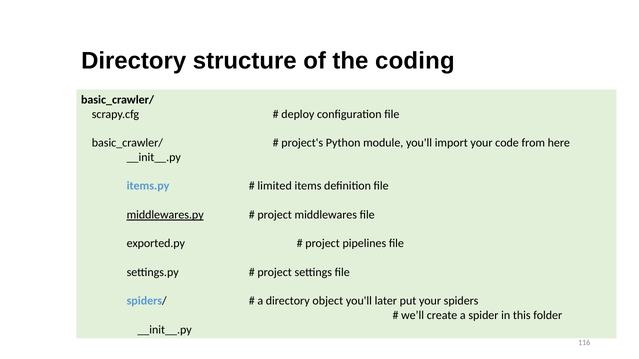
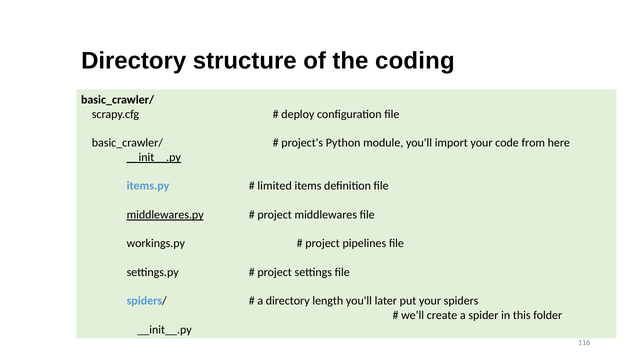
__init__.py at (154, 157) underline: none -> present
exported.py: exported.py -> workings.py
object: object -> length
